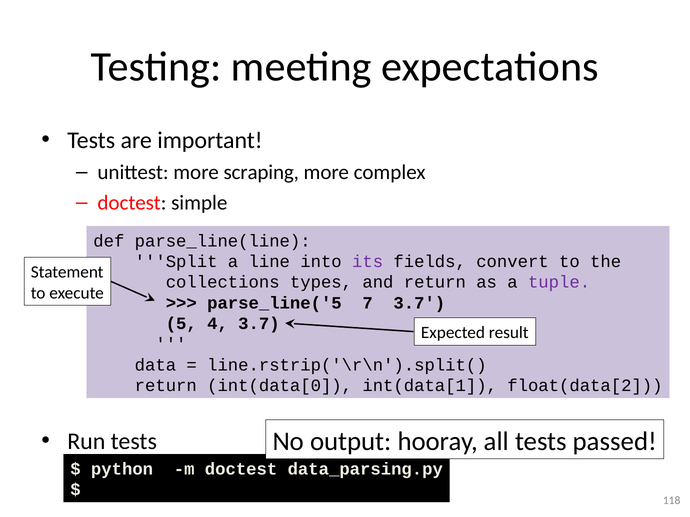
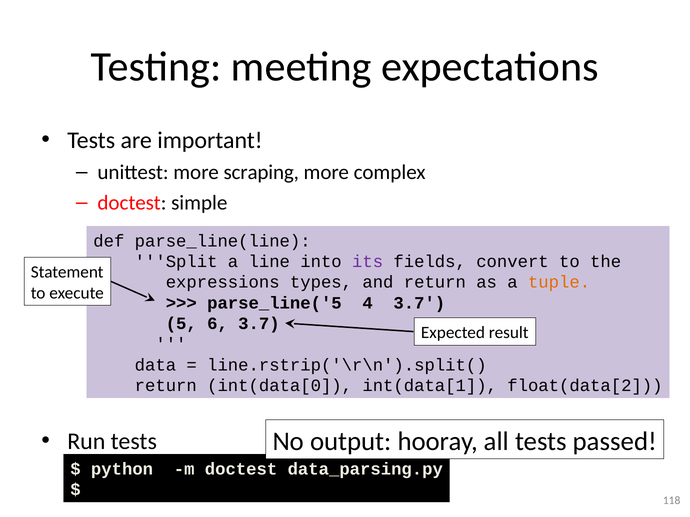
collections: collections -> expressions
tuple colour: purple -> orange
7: 7 -> 4
4: 4 -> 6
